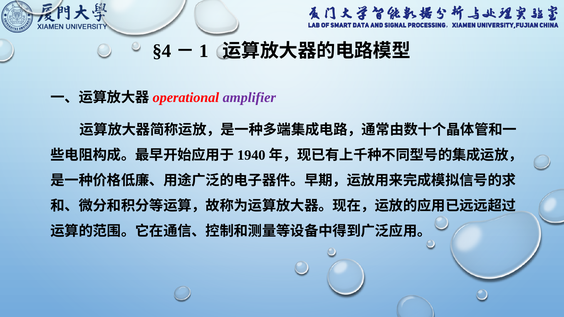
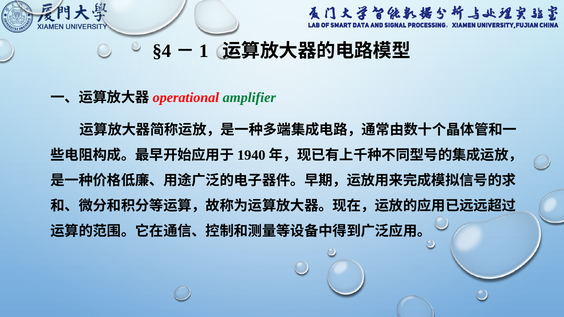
amplifier colour: purple -> green
